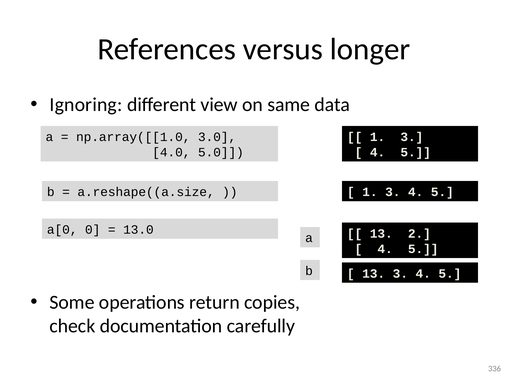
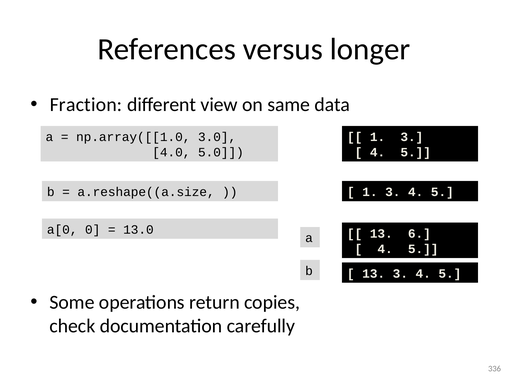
Ignoring: Ignoring -> Fraction
2: 2 -> 6
